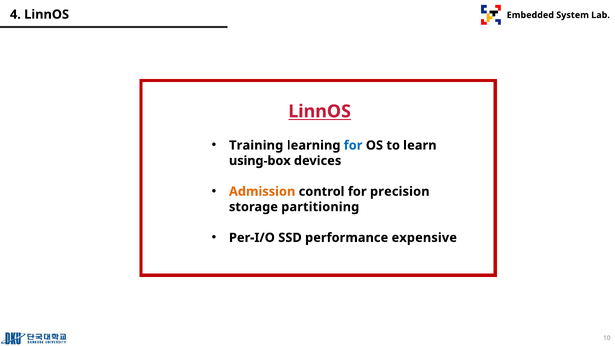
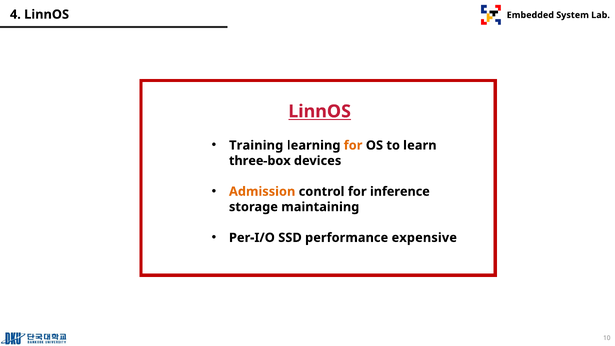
for at (353, 145) colour: blue -> orange
using-box: using-box -> three-box
precision: precision -> inference
partitioning: partitioning -> maintaining
